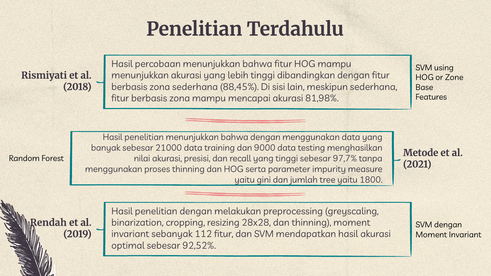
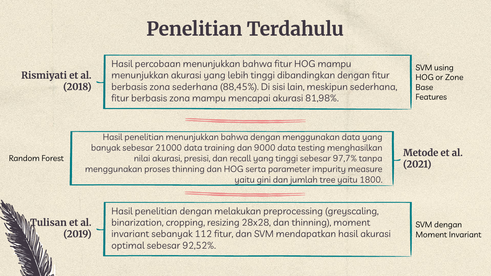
Rendah: Rendah -> Tulisan
